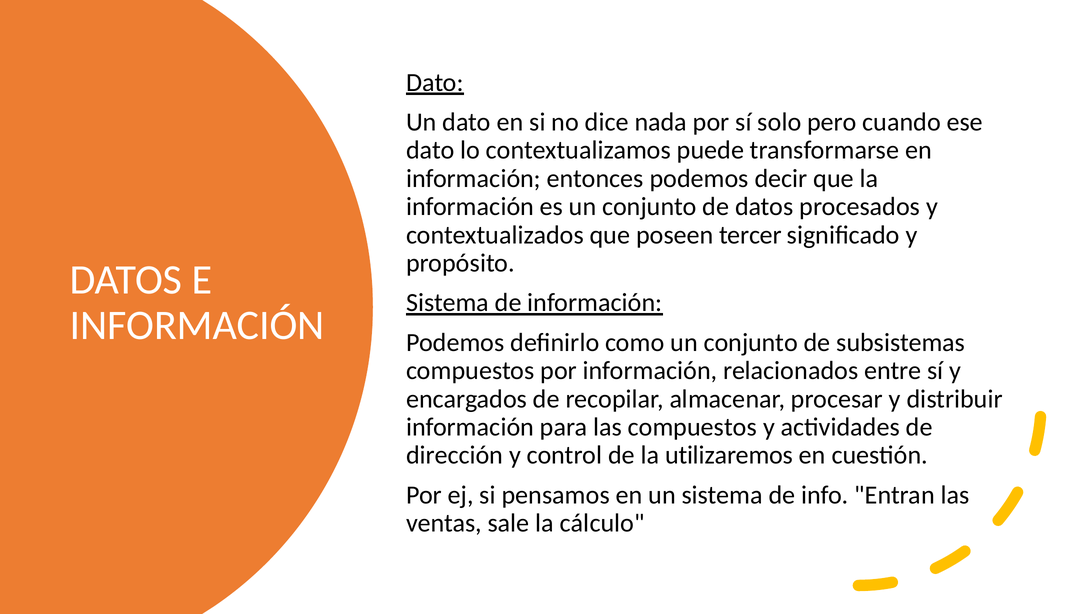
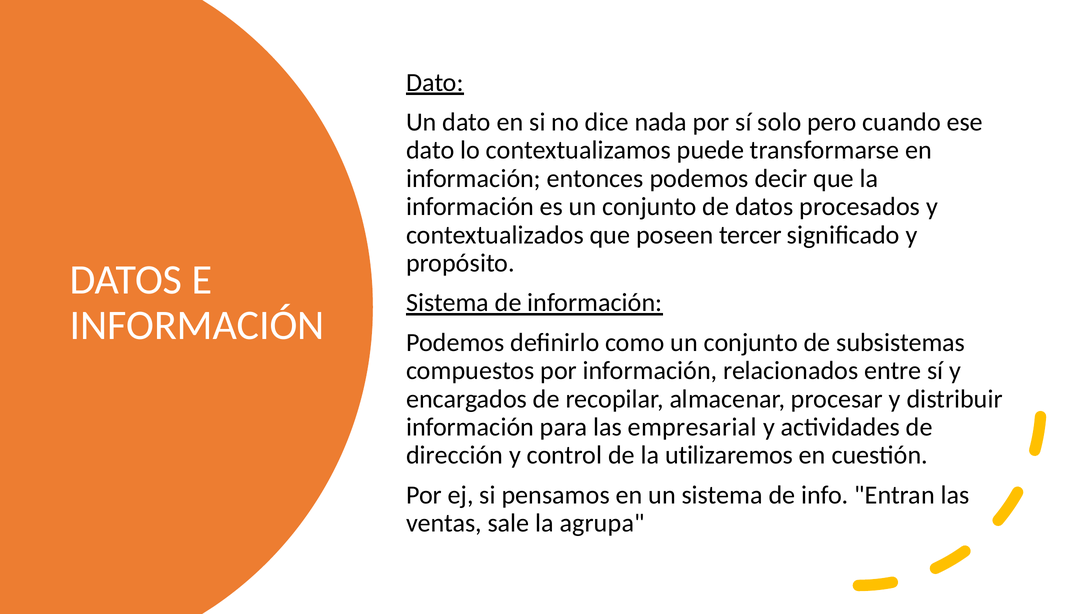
las compuestos: compuestos -> empresarial
cálculo: cálculo -> agrupa
